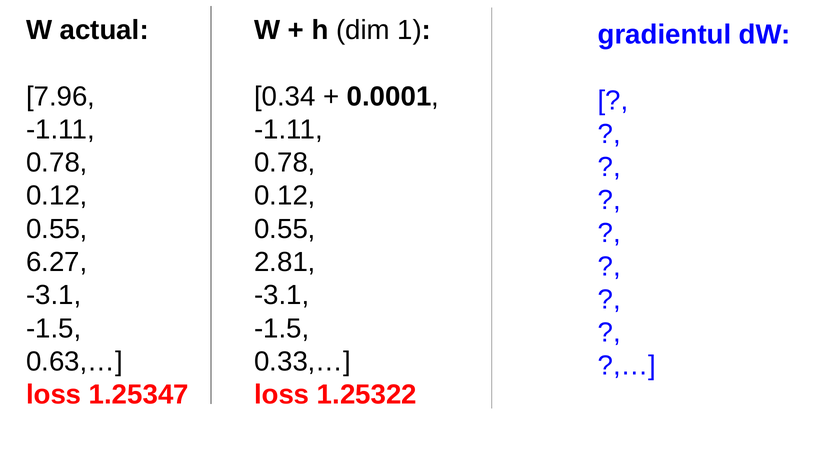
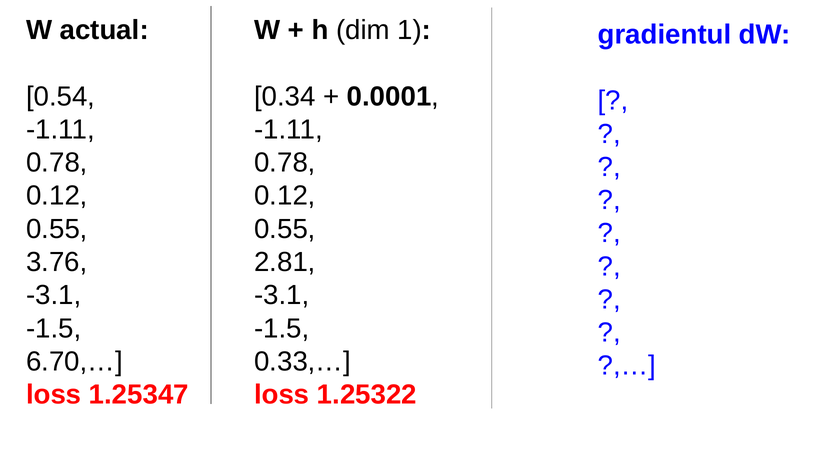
7.96: 7.96 -> 0.54
6.27: 6.27 -> 3.76
0.63,…: 0.63,… -> 6.70,…
